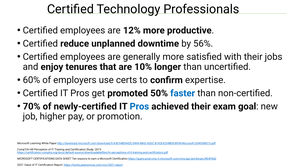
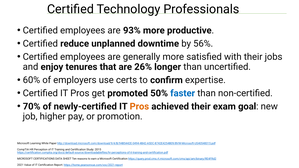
12%: 12% -> 93%
10%: 10% -> 26%
Pros at (139, 107) colour: blue -> orange
